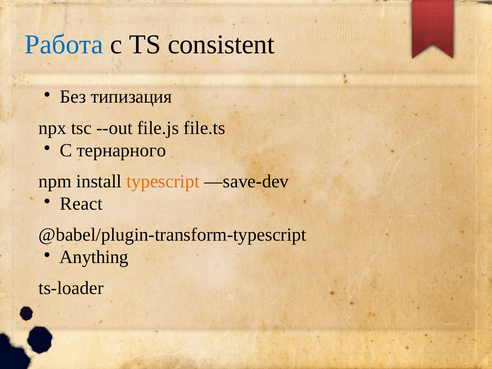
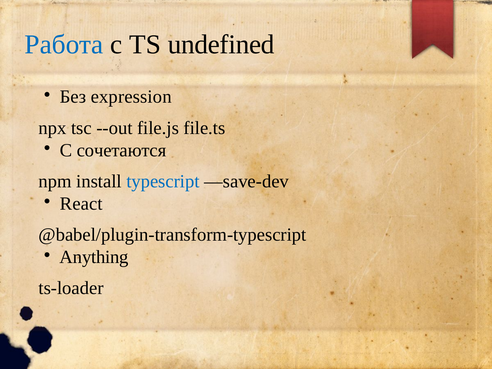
consistent: consistent -> undefined
типизация: типизация -> expression
тернарного: тернарного -> сочетаются
typescript colour: orange -> blue
